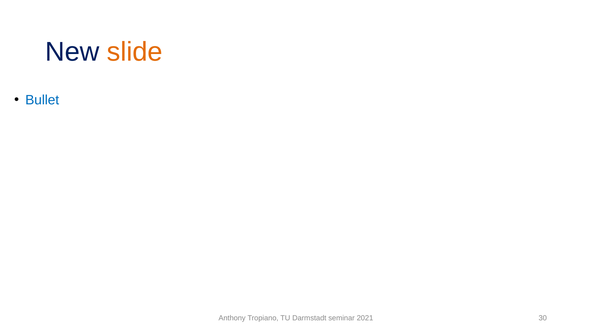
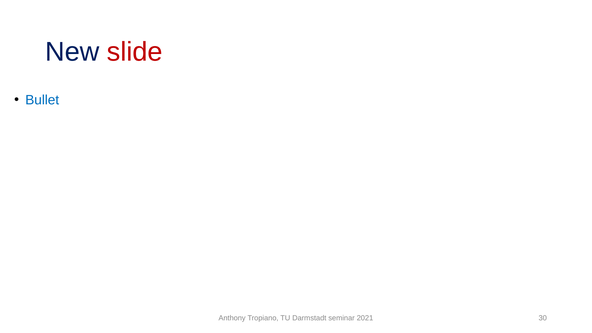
slide colour: orange -> red
